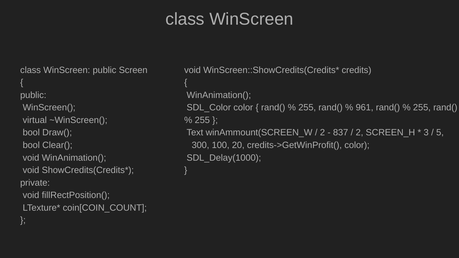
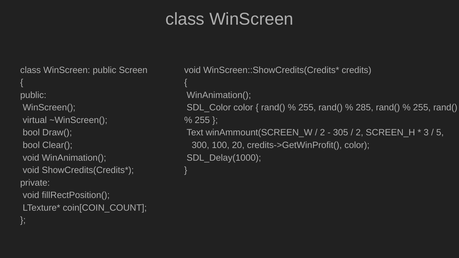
961: 961 -> 285
837: 837 -> 305
